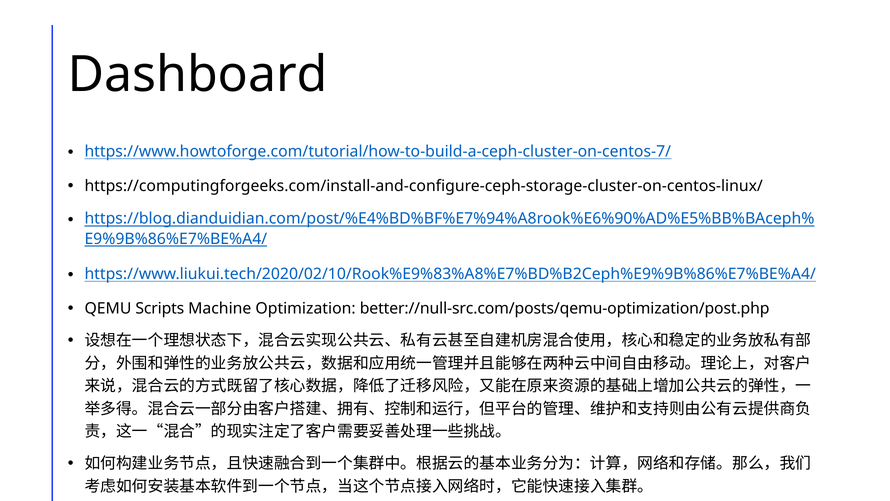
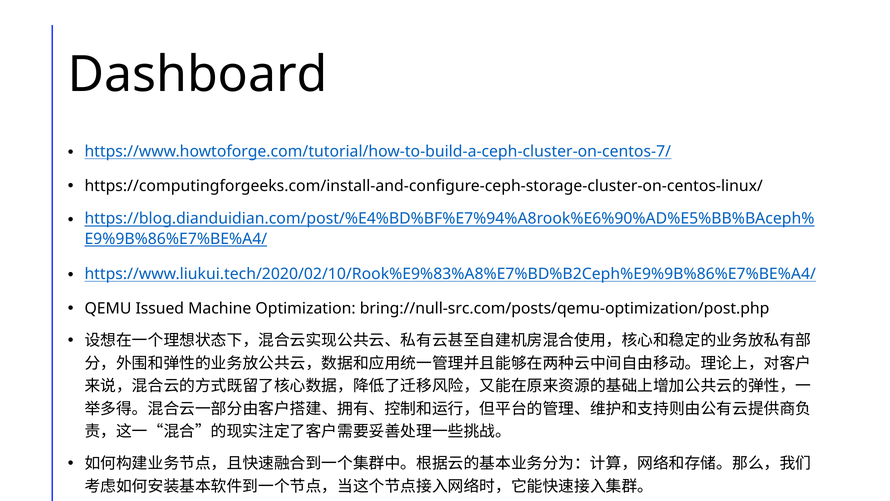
Scripts: Scripts -> Issued
better://null-src.com/posts/qemu-optimization/post.php: better://null-src.com/posts/qemu-optimization/post.php -> bring://null-src.com/posts/qemu-optimization/post.php
